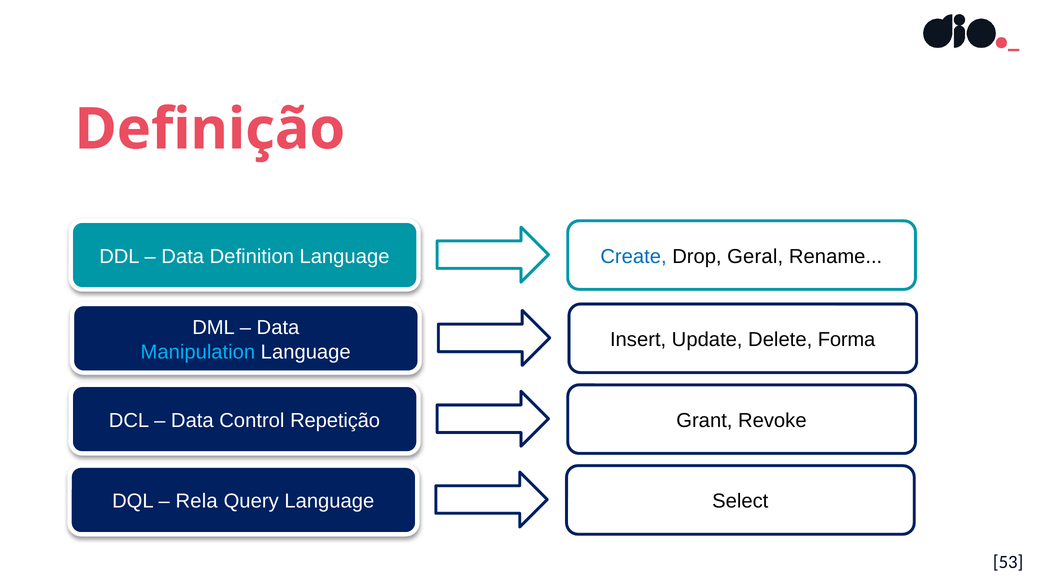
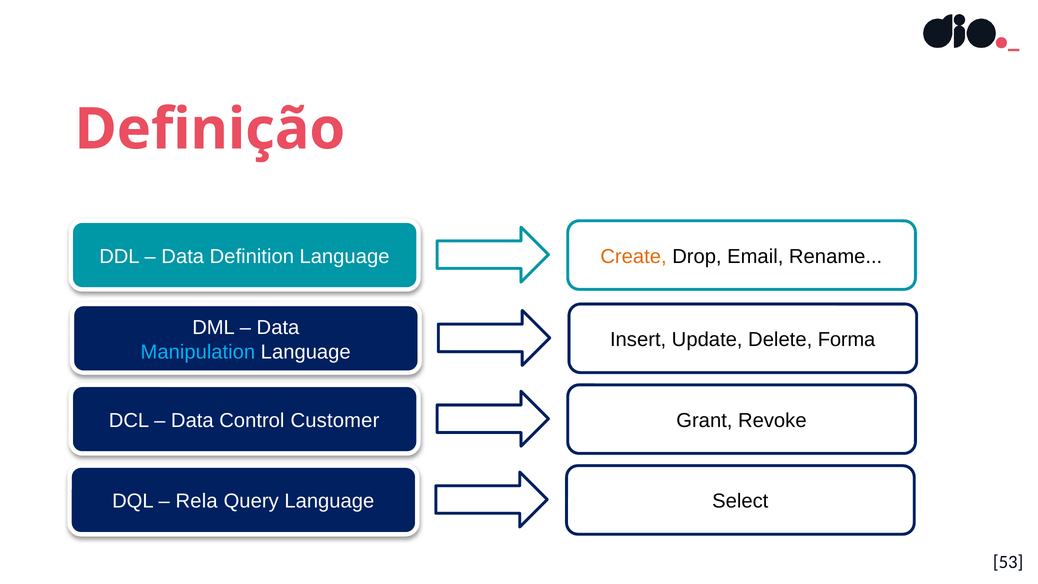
Create colour: blue -> orange
Geral: Geral -> Email
Repetição: Repetição -> Customer
